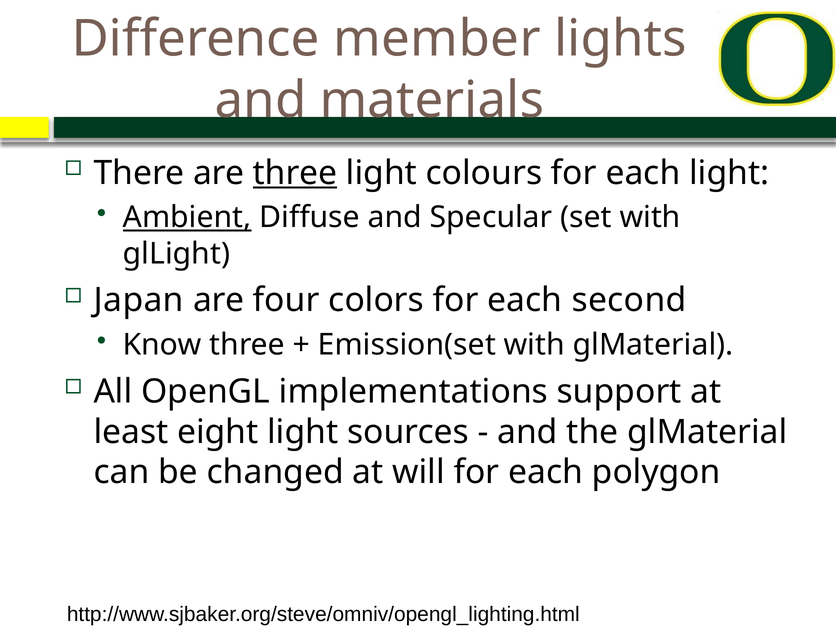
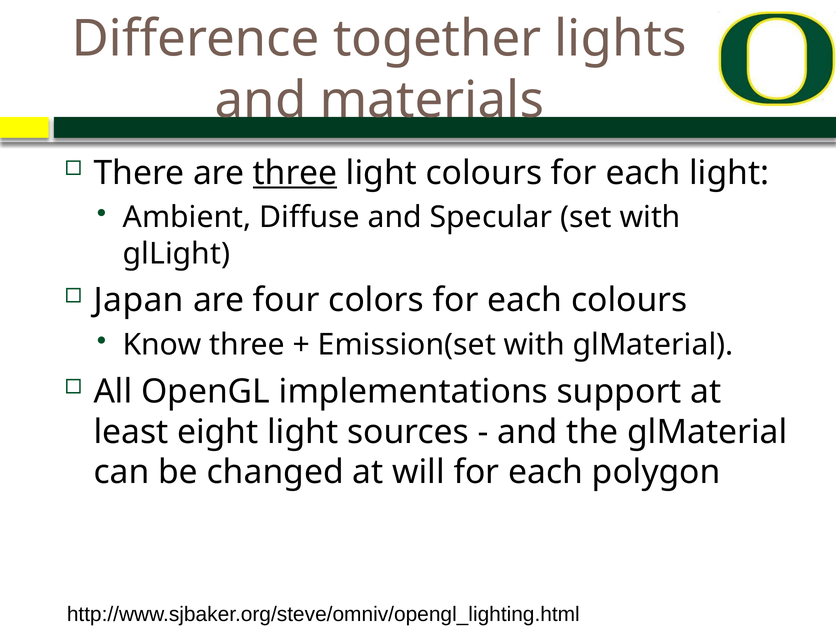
member: member -> together
Ambient underline: present -> none
each second: second -> colours
